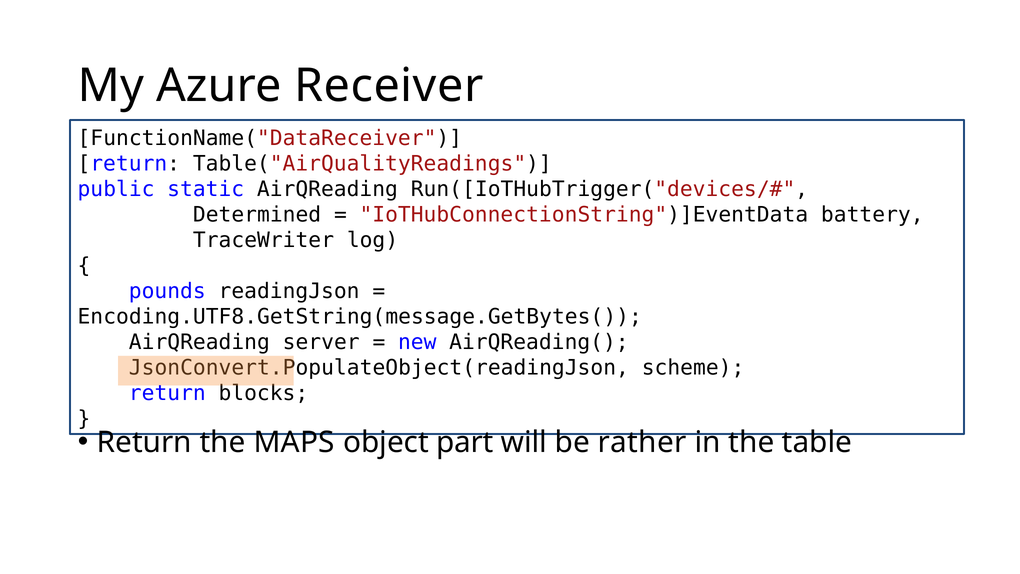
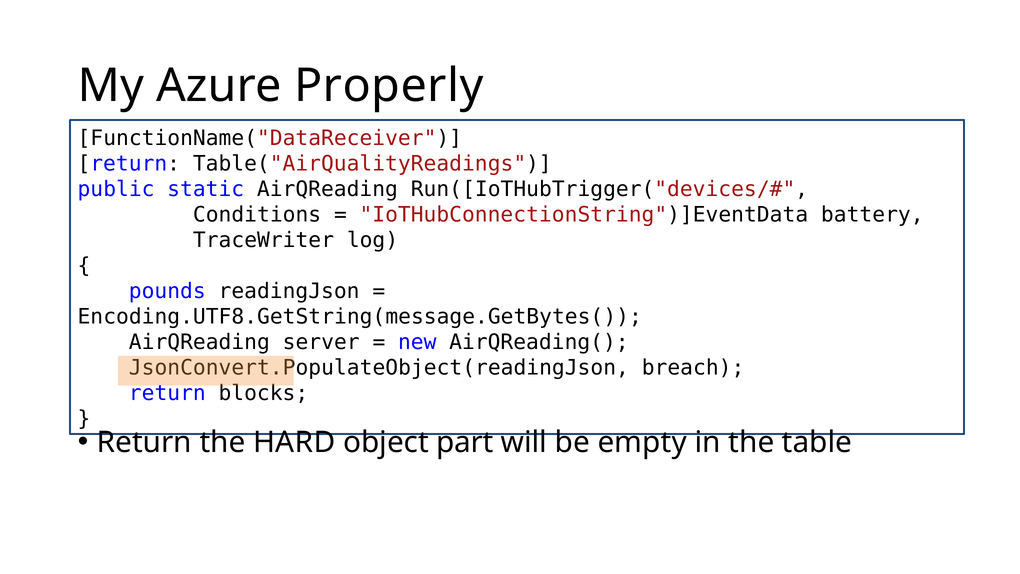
Receiver: Receiver -> Properly
Determined: Determined -> Conditions
scheme: scheme -> breach
MAPS: MAPS -> HARD
rather: rather -> empty
